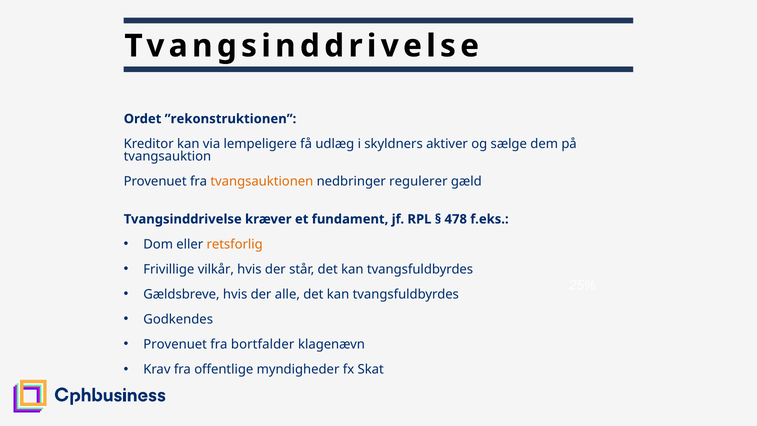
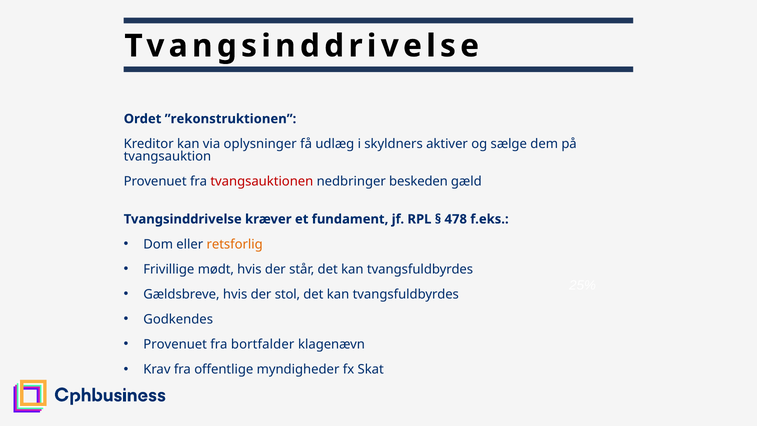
lempeligere: lempeligere -> oplysninger
tvangsauktionen colour: orange -> red
regulerer: regulerer -> beskeden
vilkår: vilkår -> mødt
alle: alle -> stol
